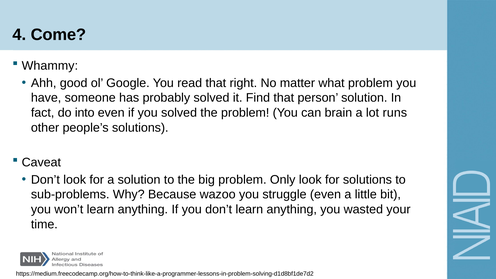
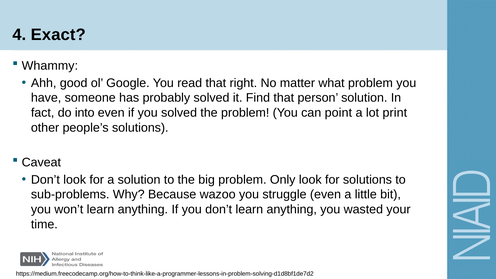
Come: Come -> Exact
brain: brain -> point
runs: runs -> print
